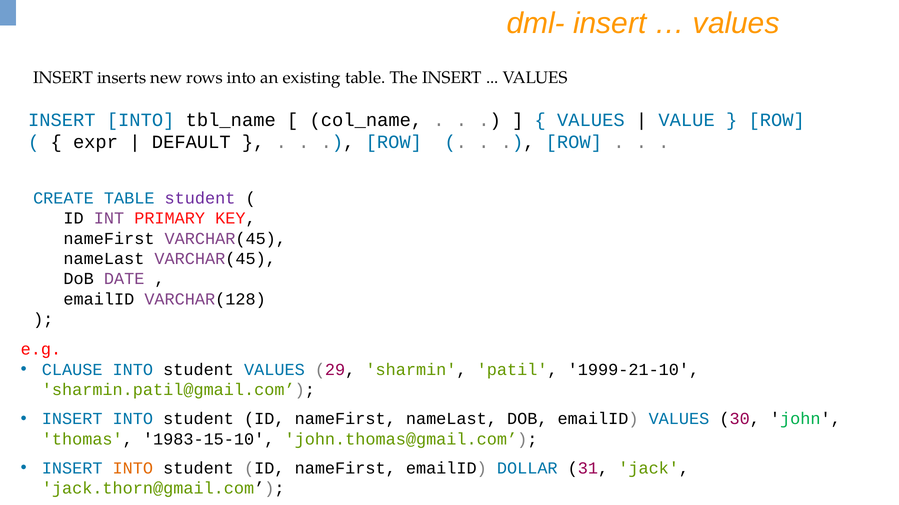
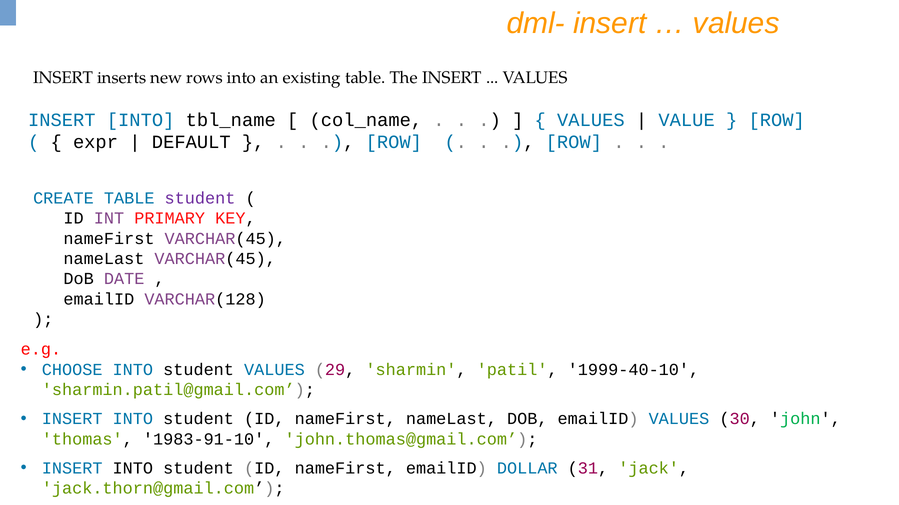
CLAUSE: CLAUSE -> CHOOSE
1999-21-10: 1999-21-10 -> 1999-40-10
1983-15-10: 1983-15-10 -> 1983-91-10
INTO at (133, 469) colour: orange -> black
